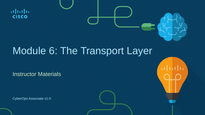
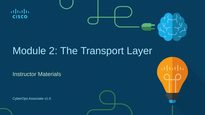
6: 6 -> 2
